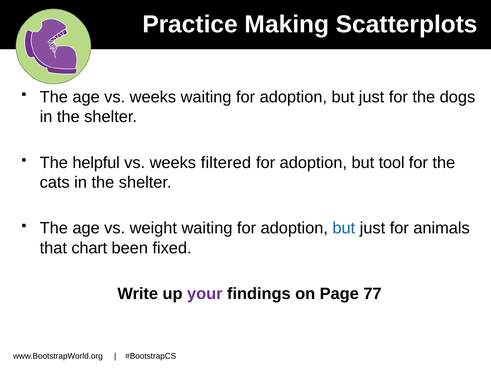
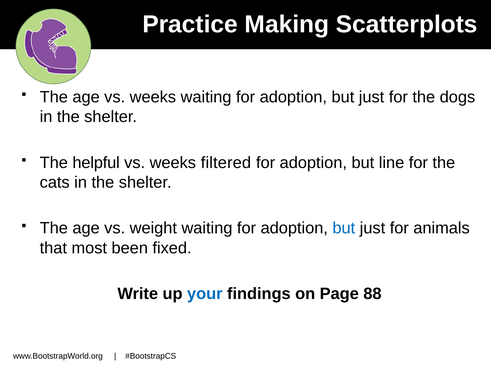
tool: tool -> line
chart: chart -> most
your colour: purple -> blue
77: 77 -> 88
